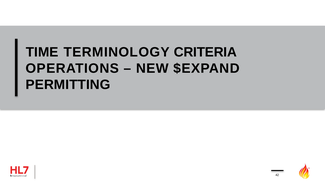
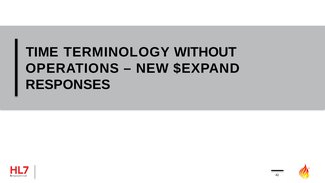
CRITERIA: CRITERIA -> WITHOUT
PERMITTING: PERMITTING -> RESPONSES
